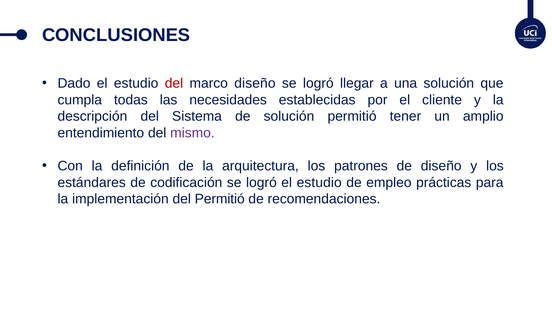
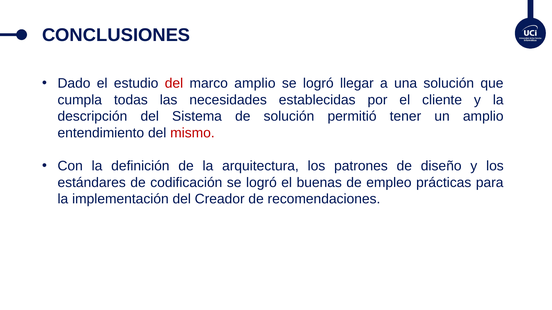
marco diseño: diseño -> amplio
mismo colour: purple -> red
logró el estudio: estudio -> buenas
del Permitió: Permitió -> Creador
